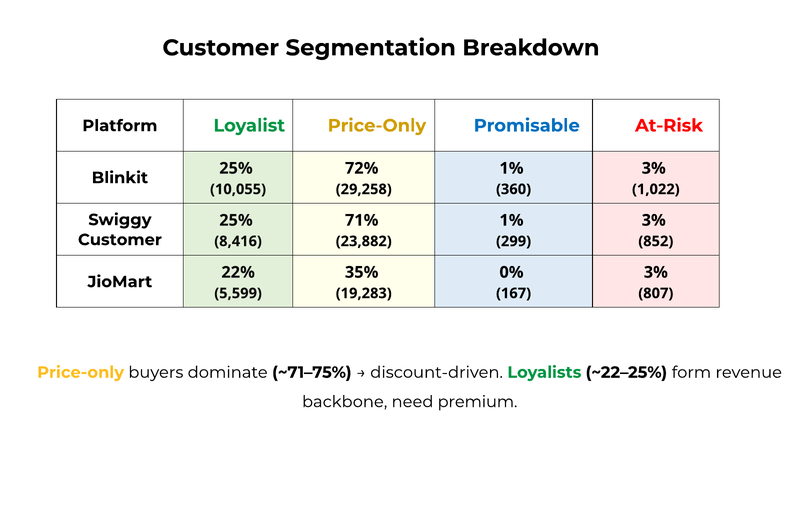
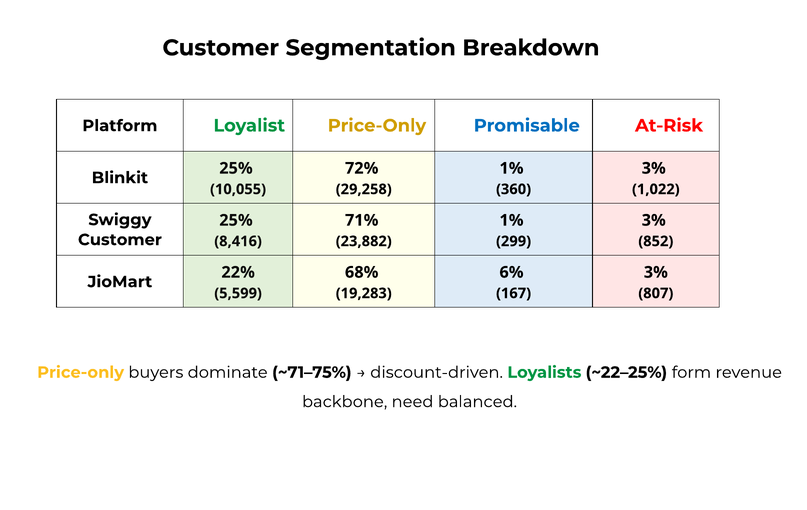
35%: 35% -> 68%
0%: 0% -> 6%
premium: premium -> balanced
